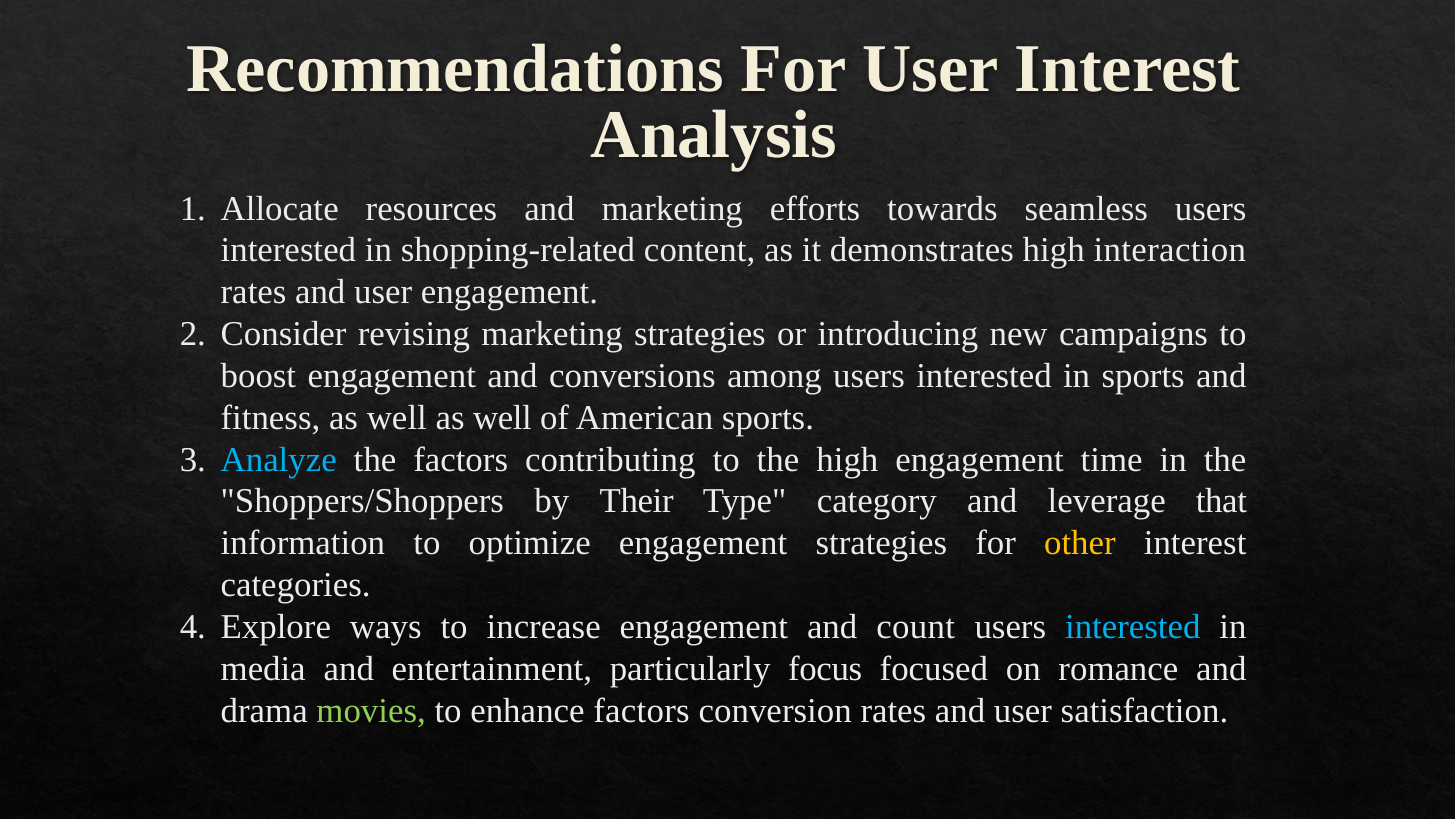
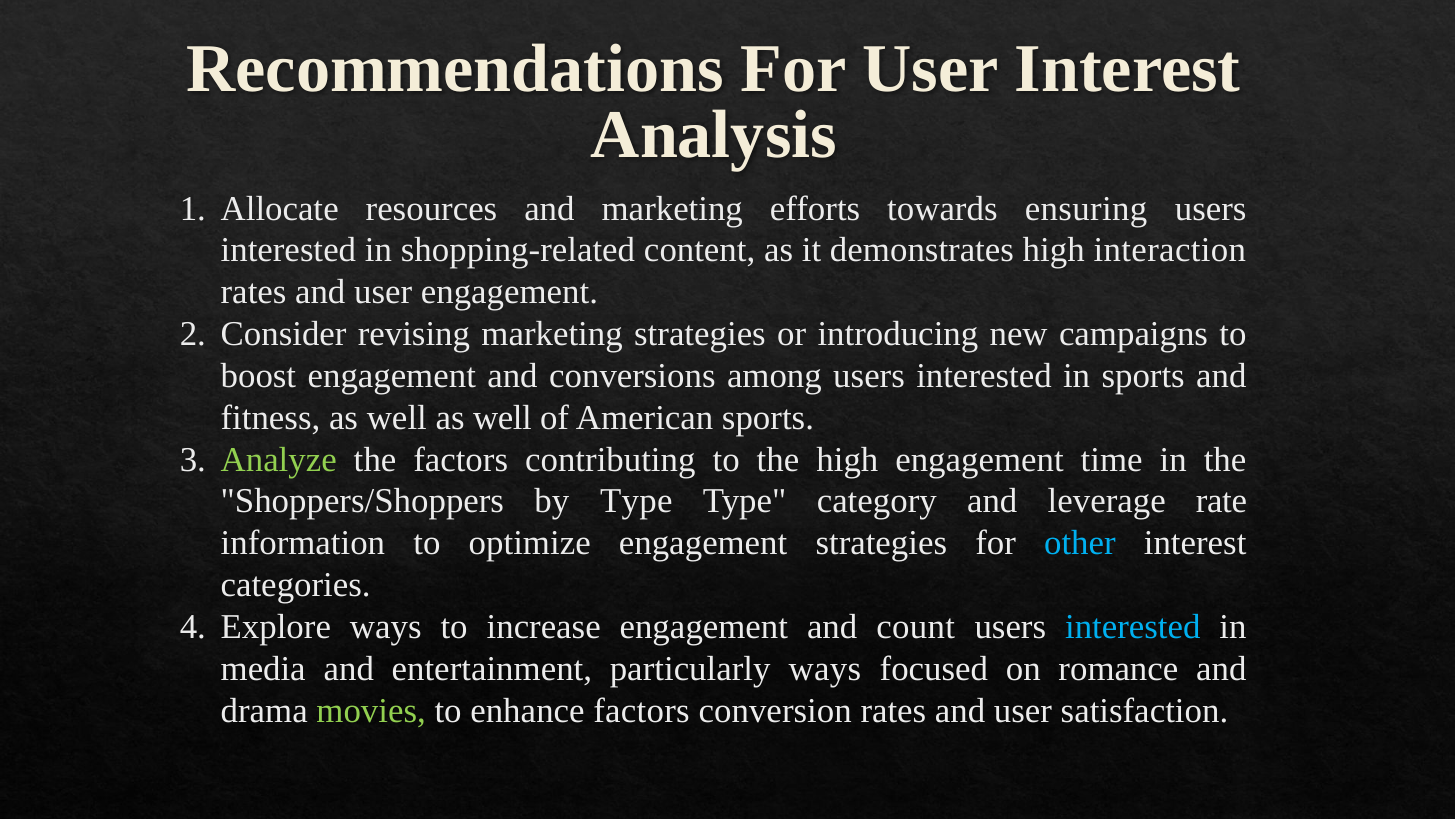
seamless: seamless -> ensuring
Analyze colour: light blue -> light green
by Their: Their -> Type
that: that -> rate
other colour: yellow -> light blue
particularly focus: focus -> ways
